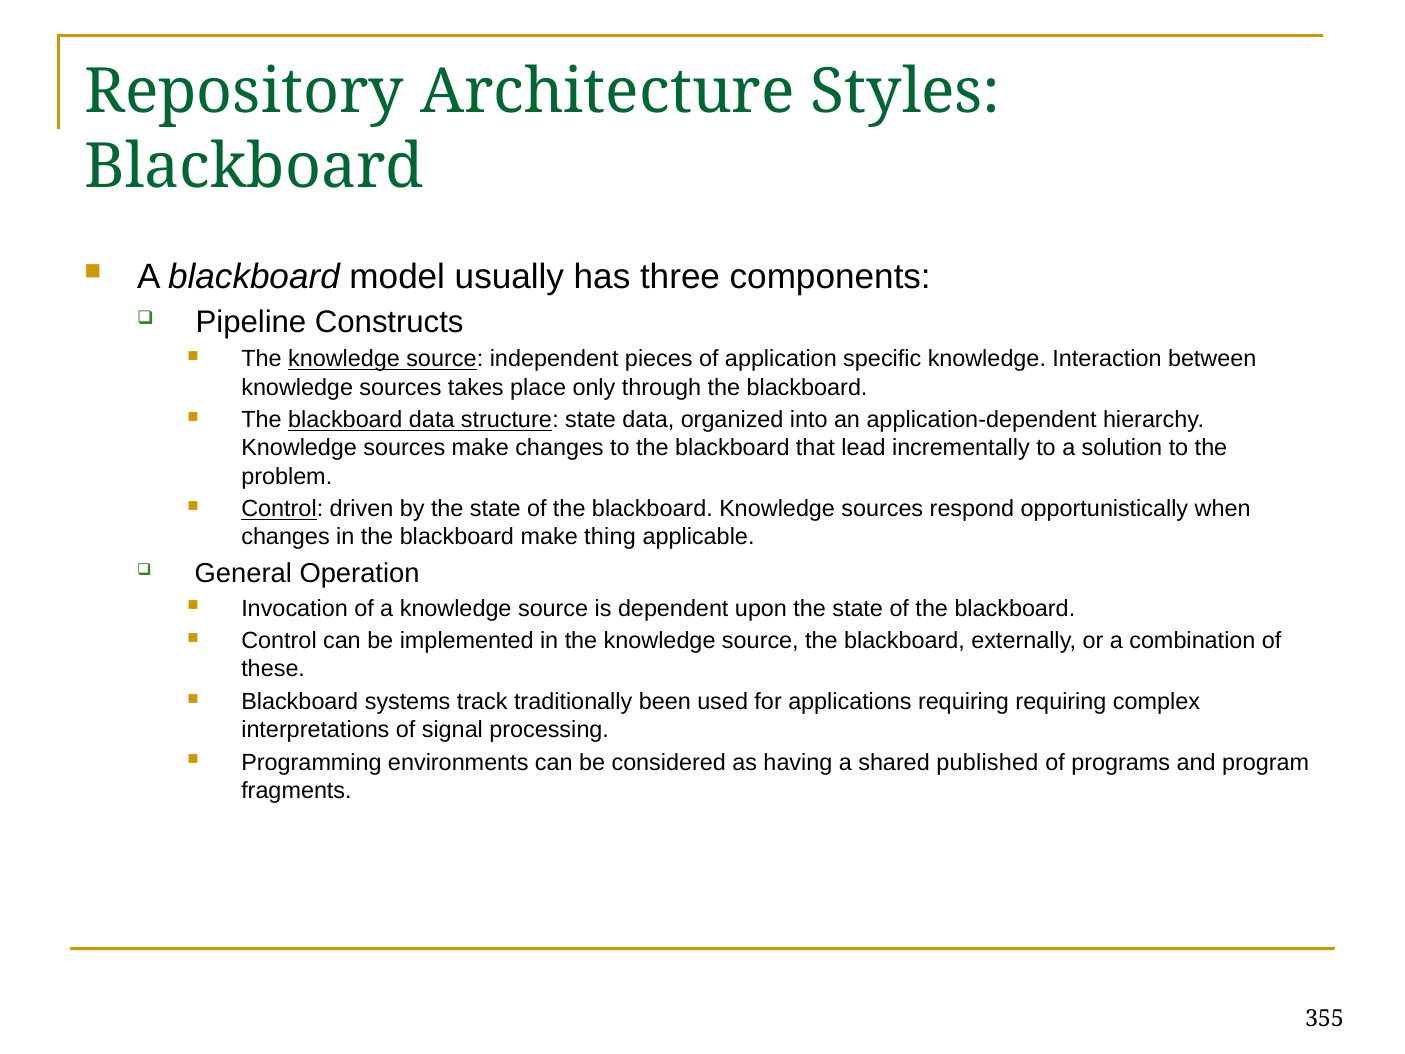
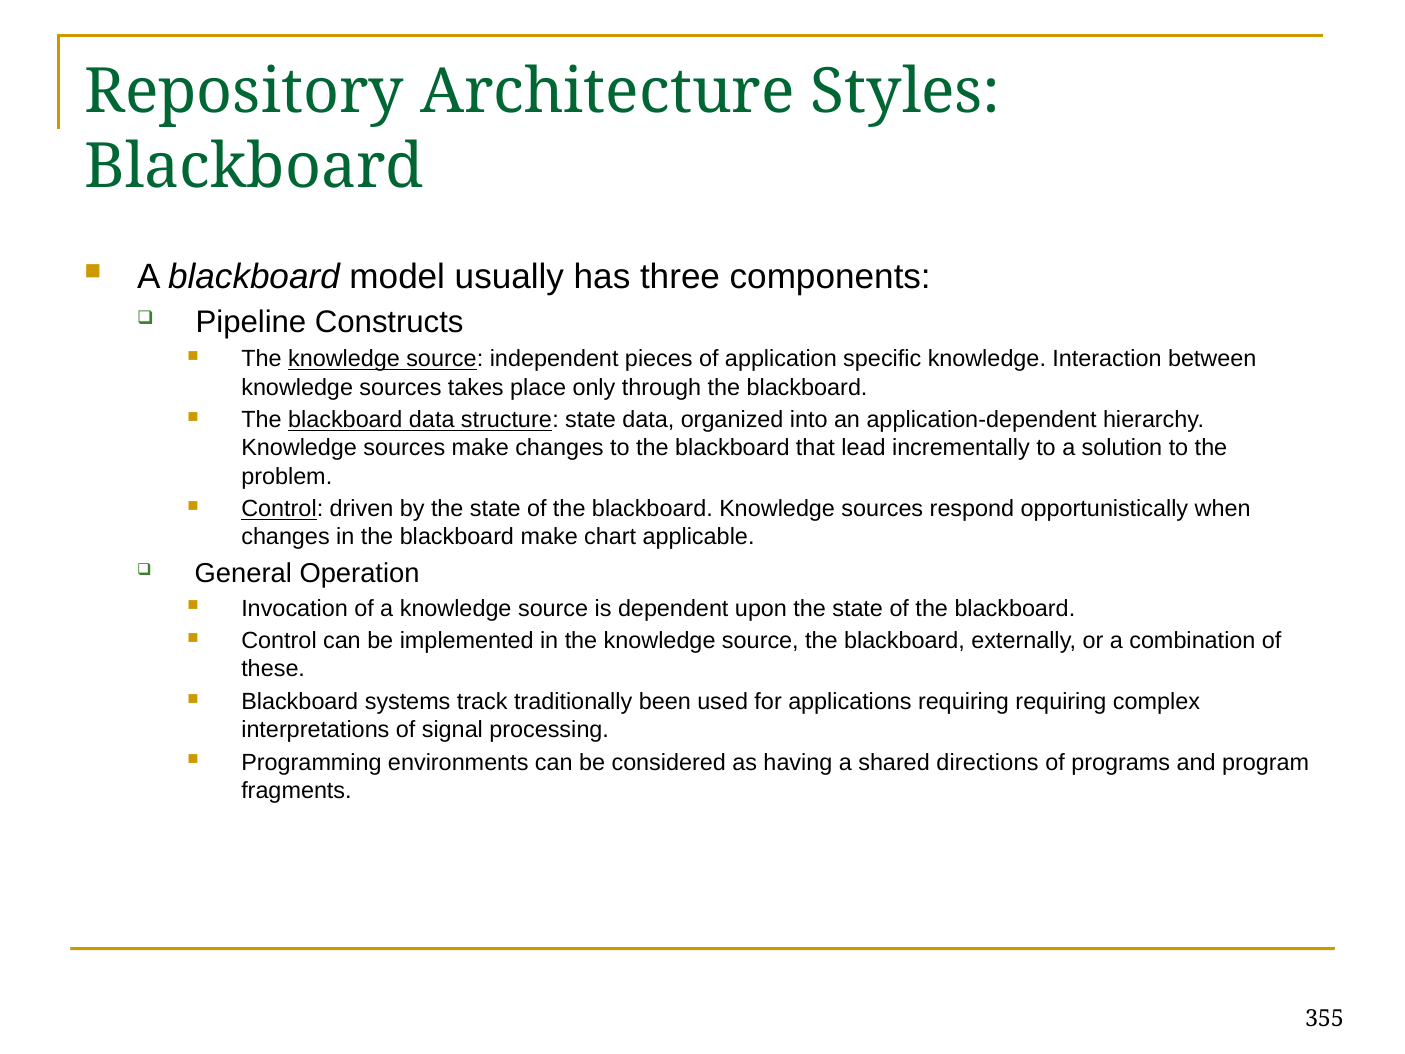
thing: thing -> chart
published: published -> directions
